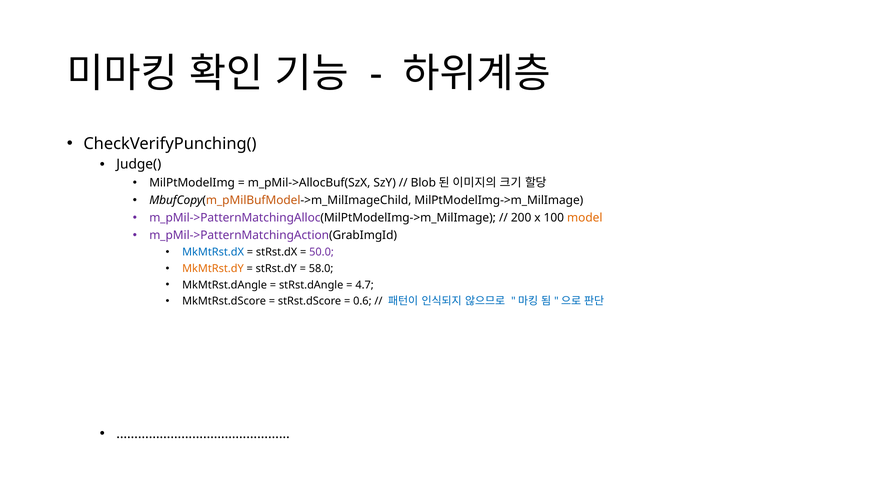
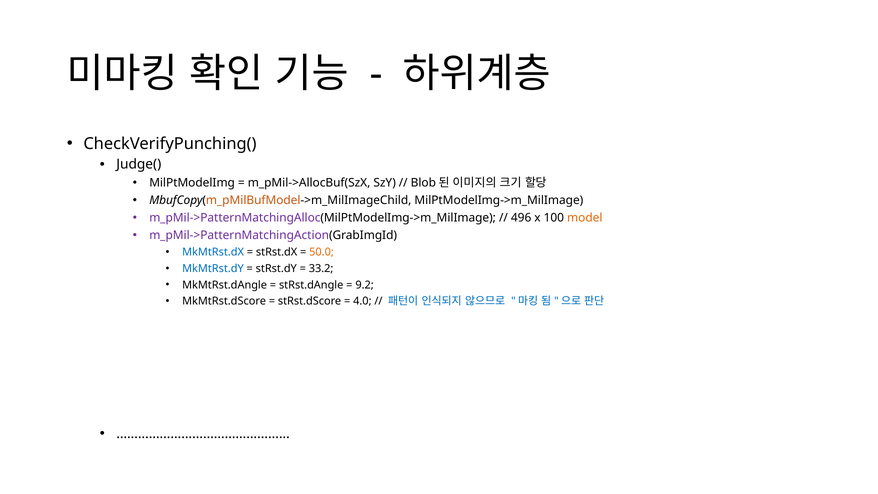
200: 200 -> 496
50.0 colour: purple -> orange
MkMtRst.dY colour: orange -> blue
58.0: 58.0 -> 33.2
4.7: 4.7 -> 9.2
0.6: 0.6 -> 4.0
